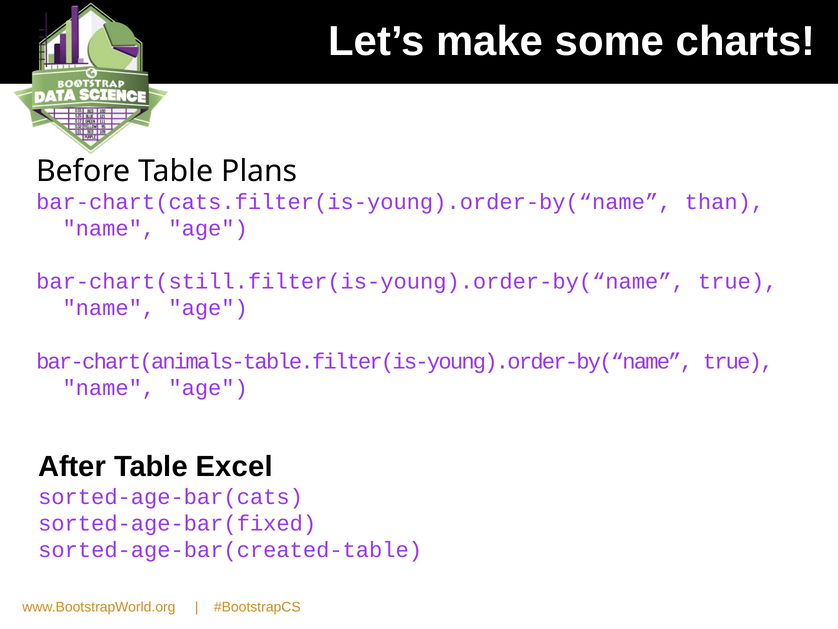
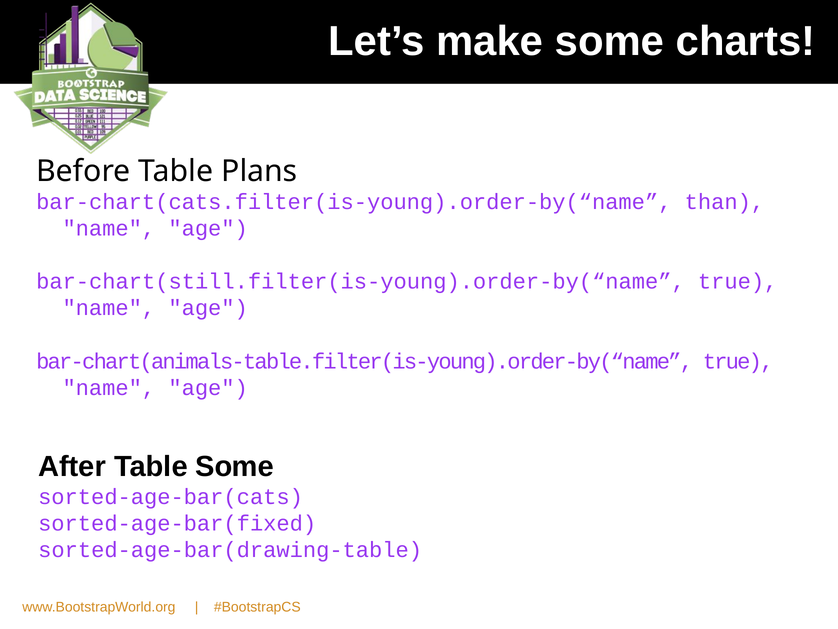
Table Excel: Excel -> Some
sorted-age-bar(created-table: sorted-age-bar(created-table -> sorted-age-bar(drawing-table
